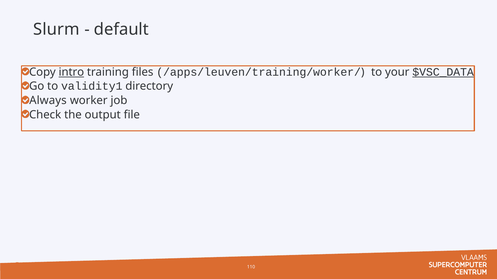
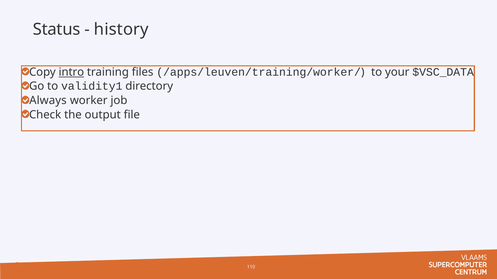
Slurm: Slurm -> Status
default: default -> history
$VSC_DATA underline: present -> none
